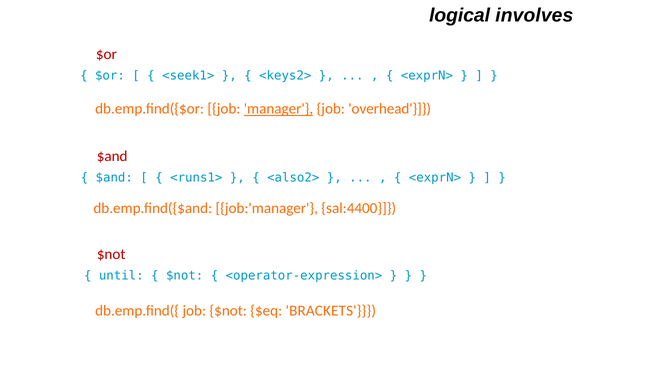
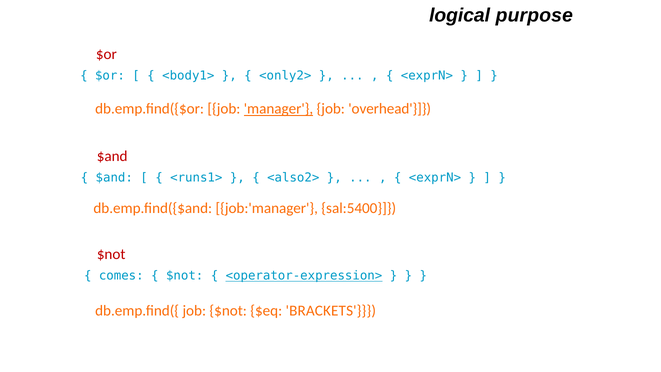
involves: involves -> purpose
<seek1>: <seek1> -> <body1>
<keys2>: <keys2> -> <only2>
sal:4400: sal:4400 -> sal:5400
until: until -> comes
<operator-expression> underline: none -> present
